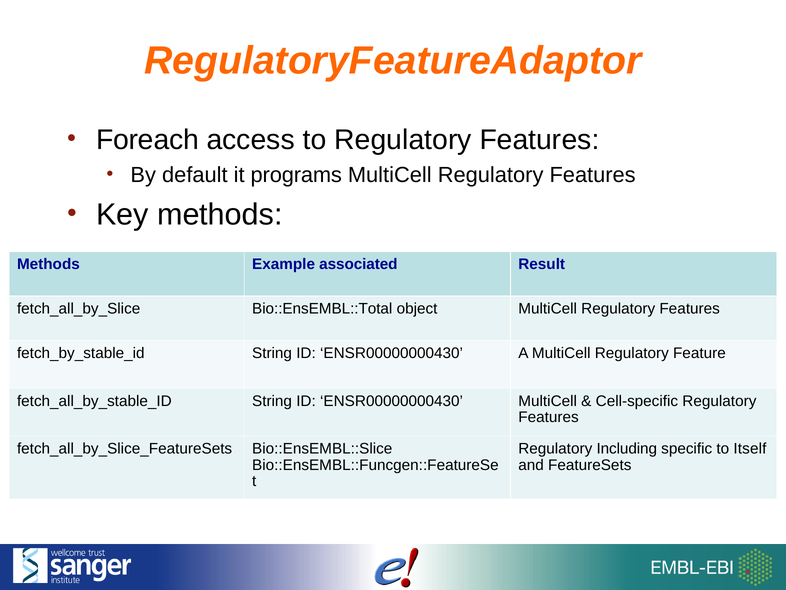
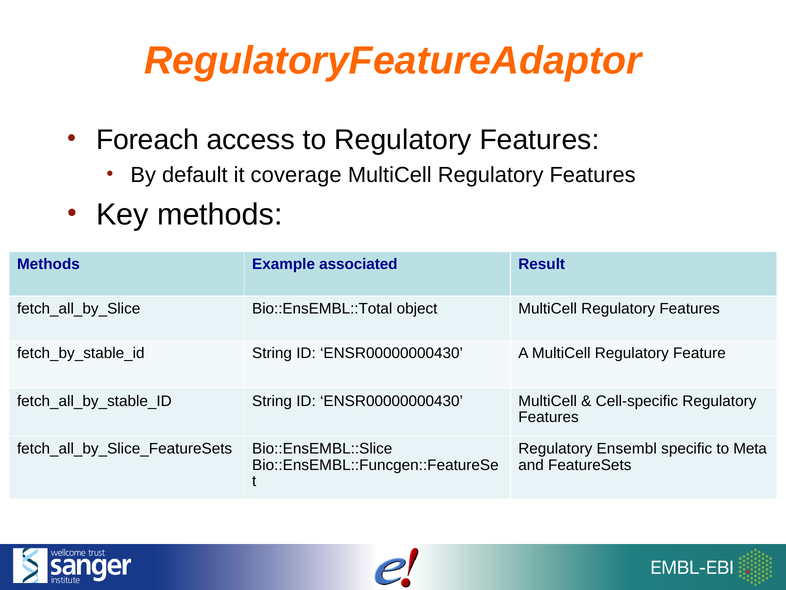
programs: programs -> coverage
Including: Including -> Ensembl
Itself: Itself -> Meta
